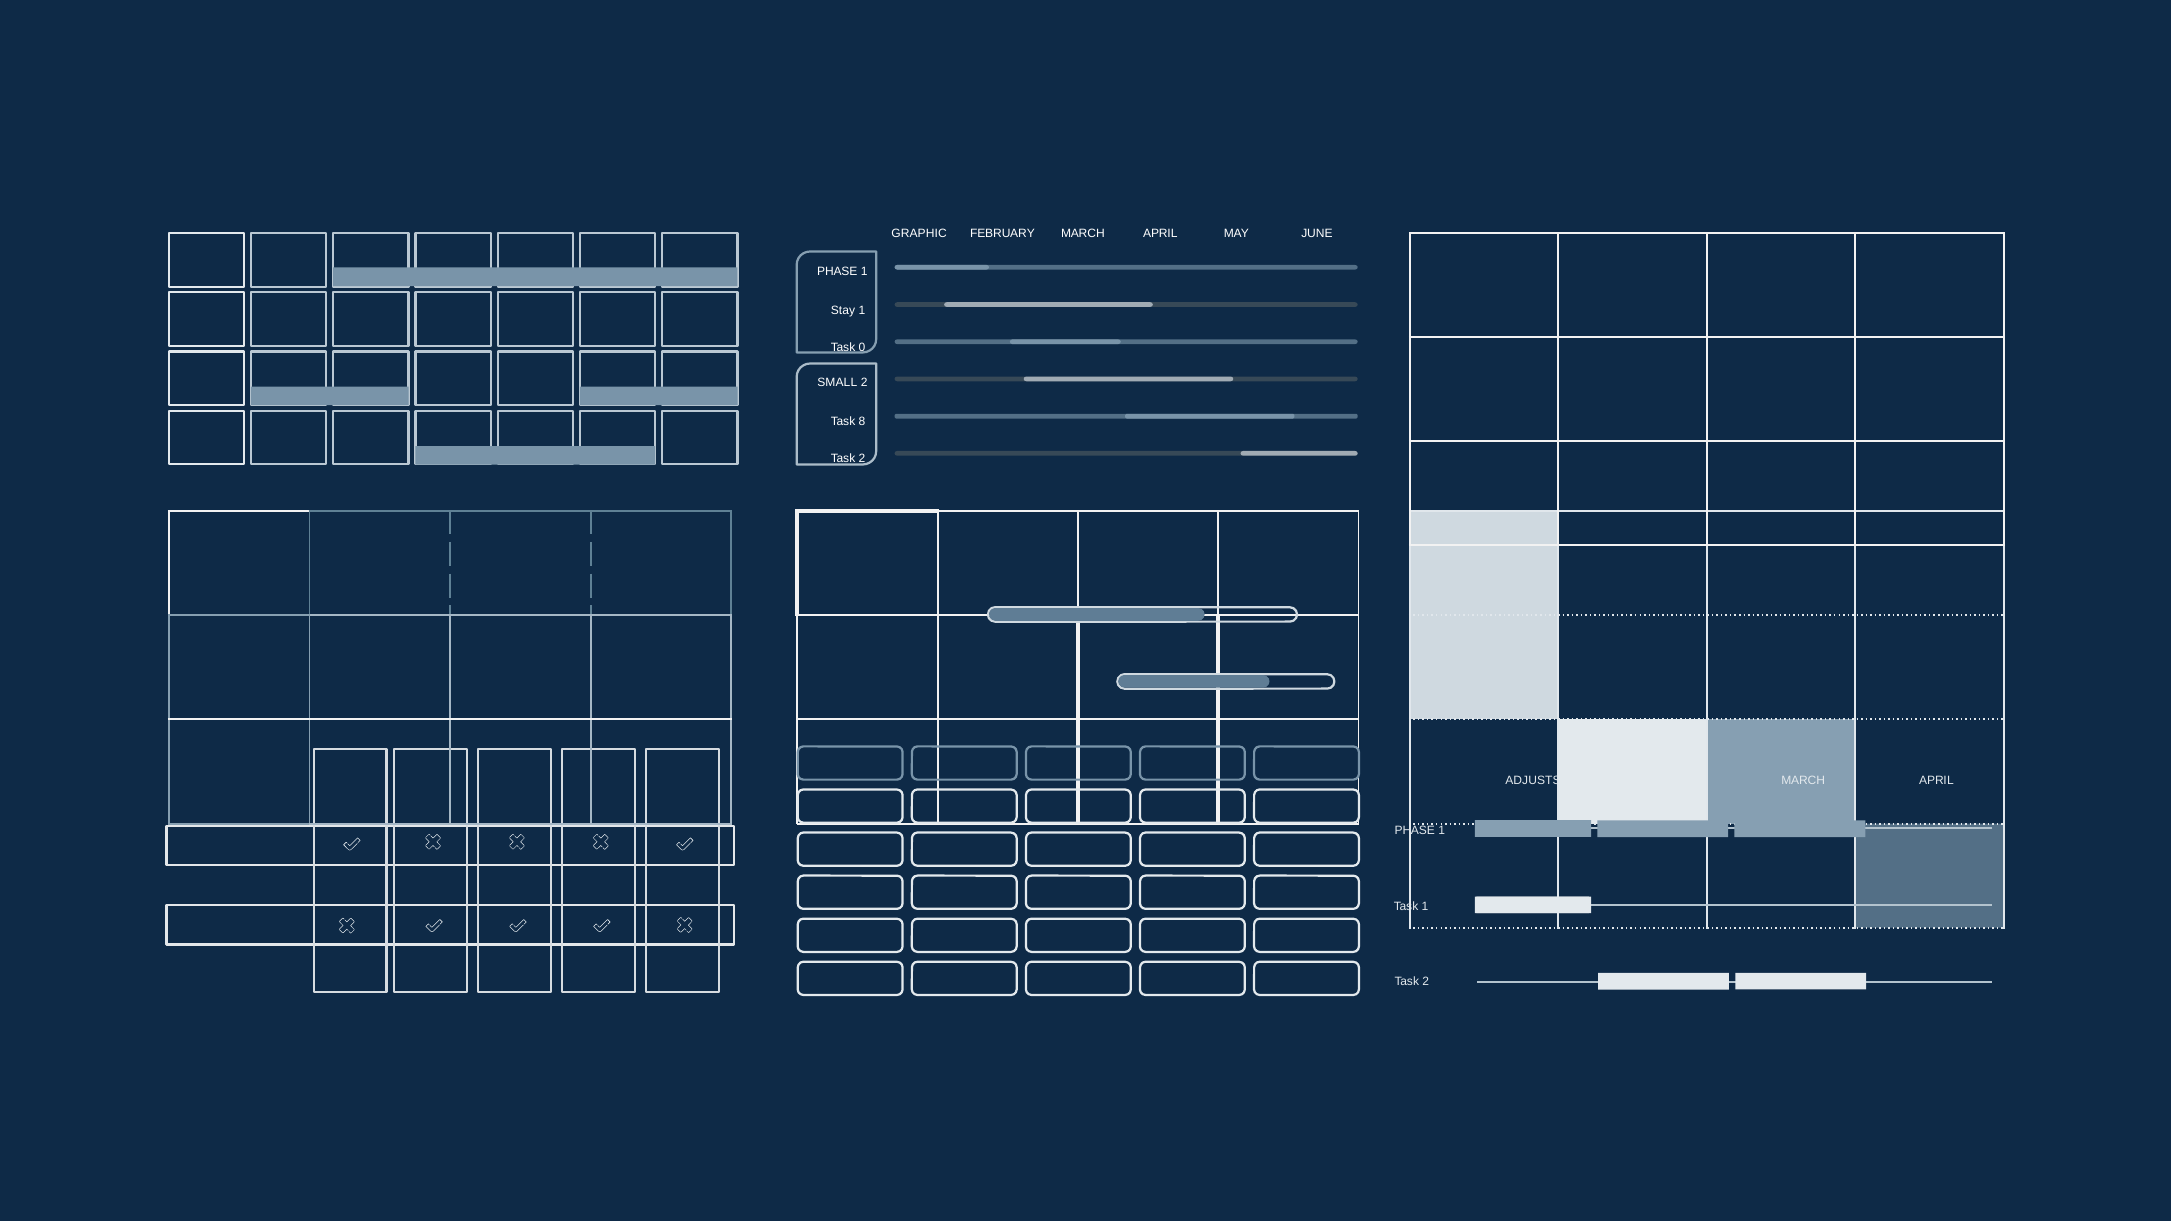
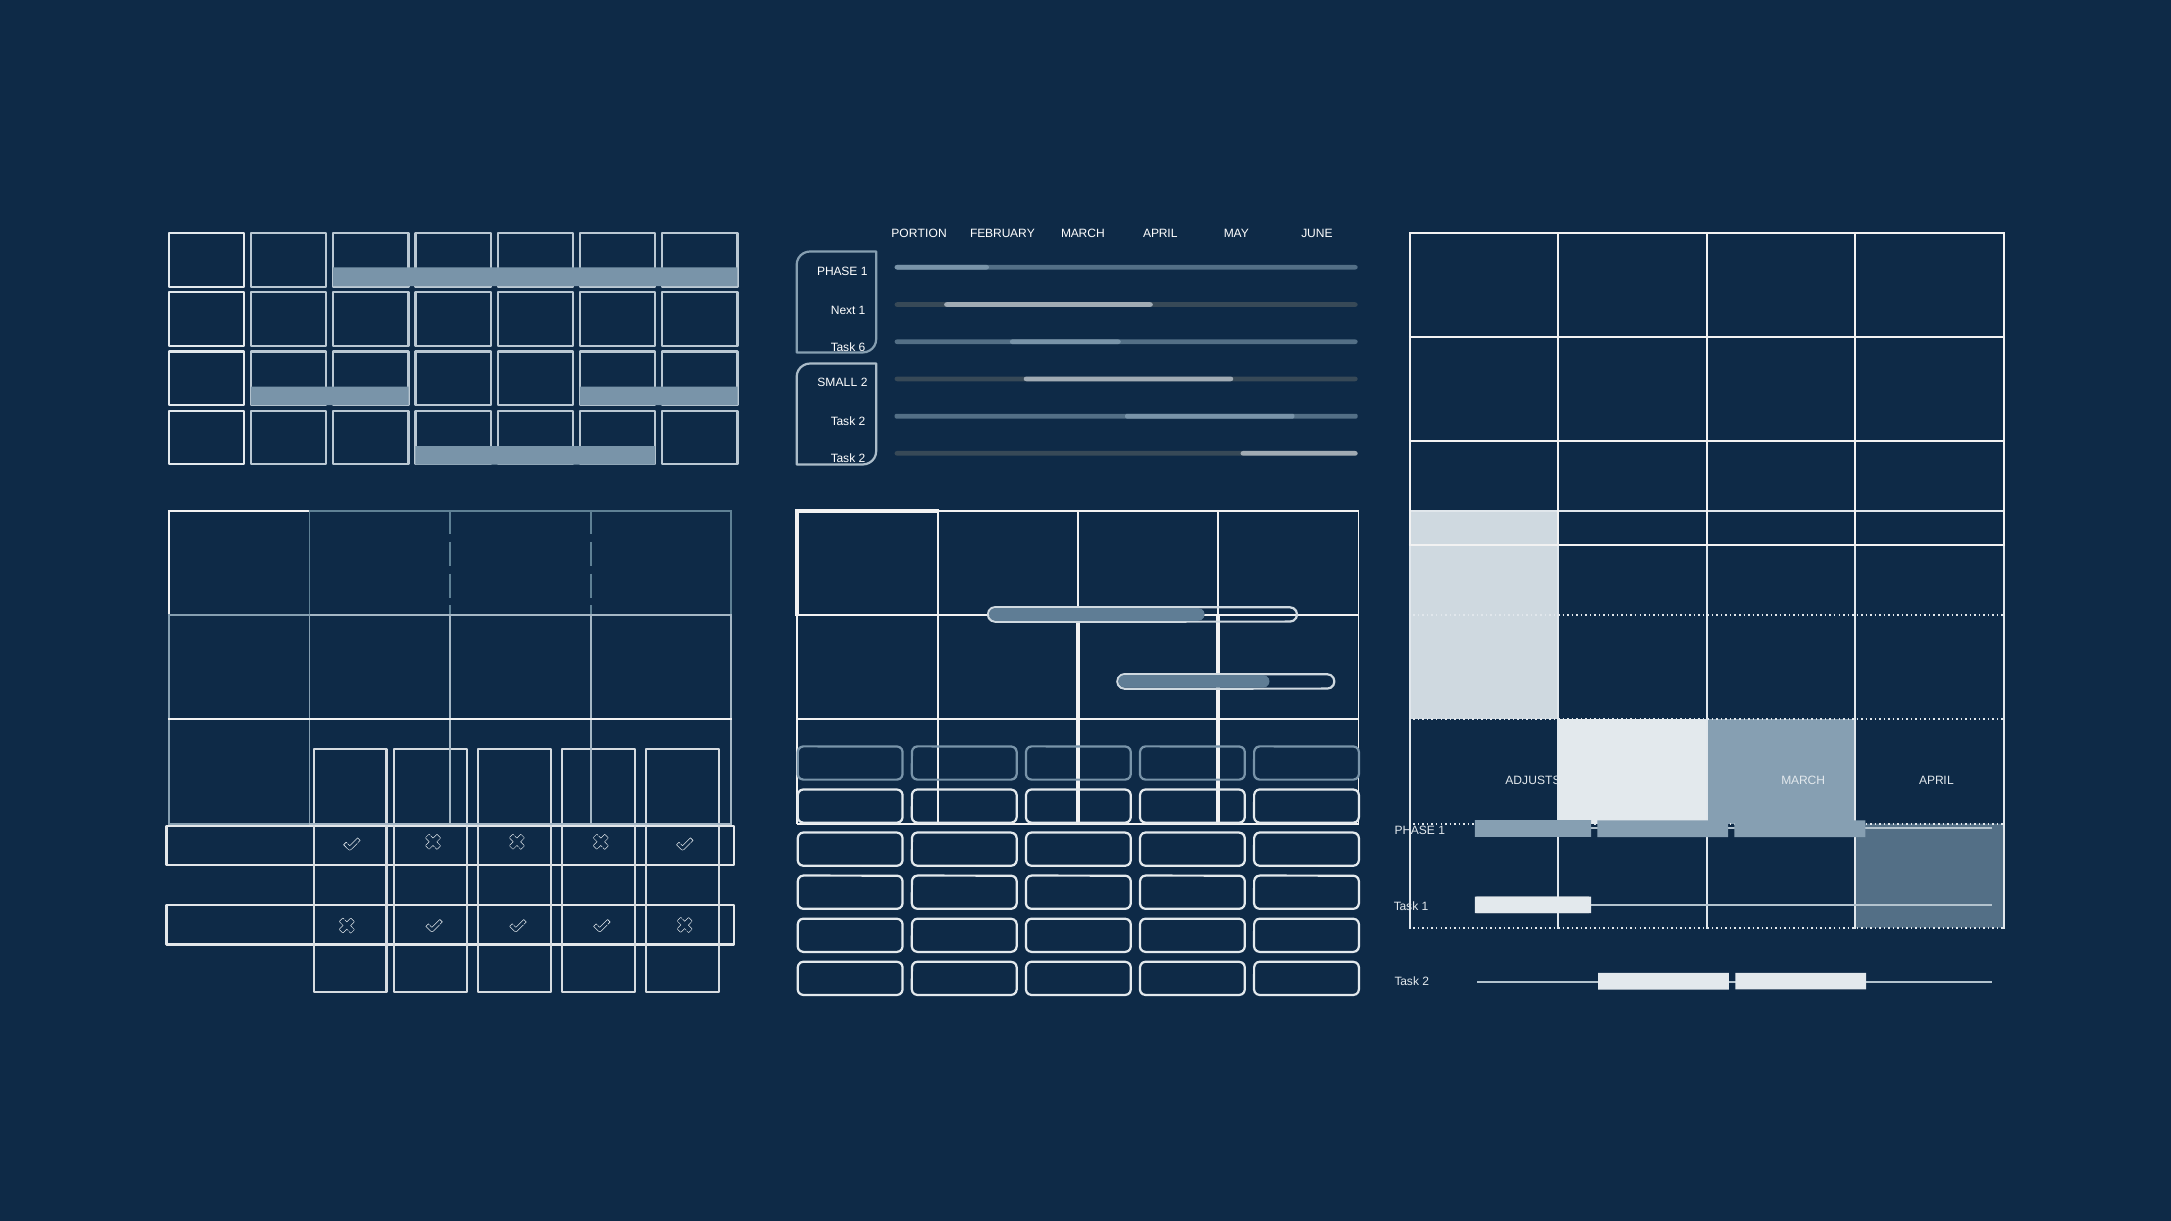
GRAPHIC: GRAPHIC -> PORTION
Stay: Stay -> Next
0: 0 -> 6
8 at (862, 422): 8 -> 2
